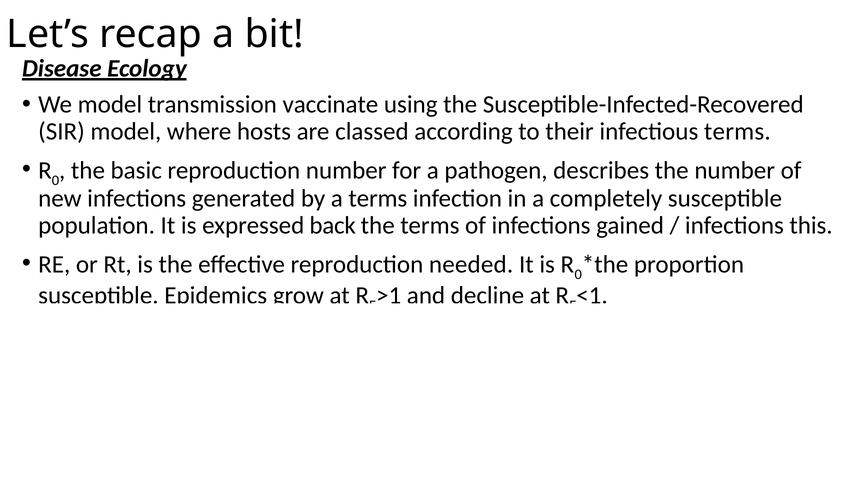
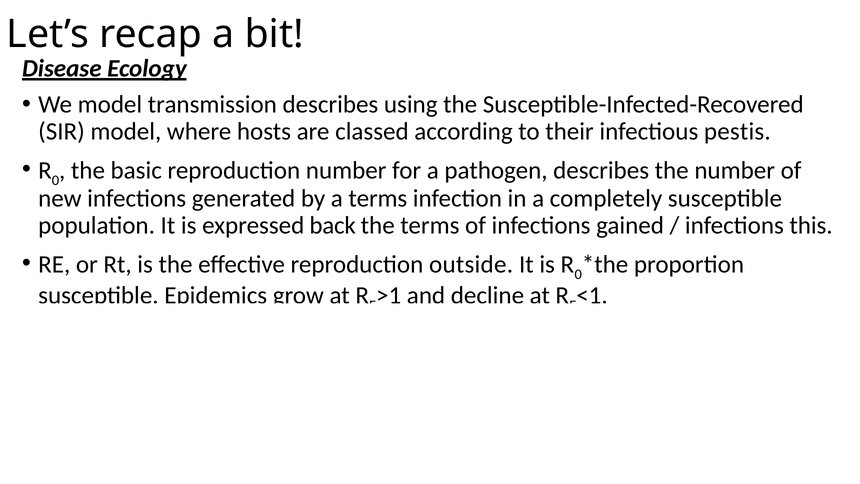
transmission vaccinate: vaccinate -> describes
infectious terms: terms -> pestis
reproduction needed: needed -> outside
